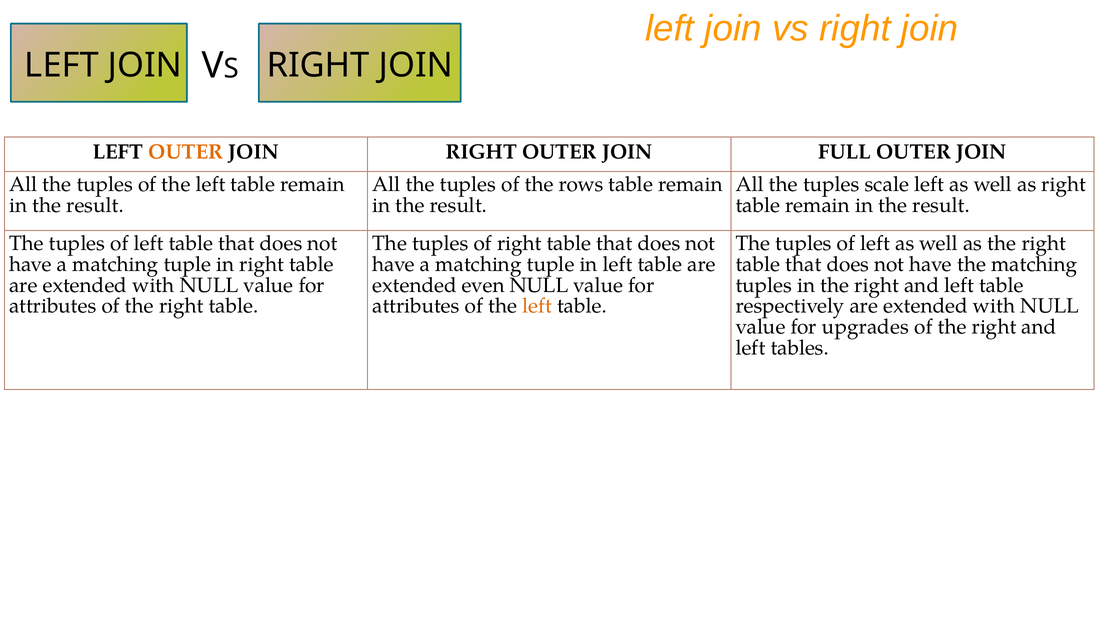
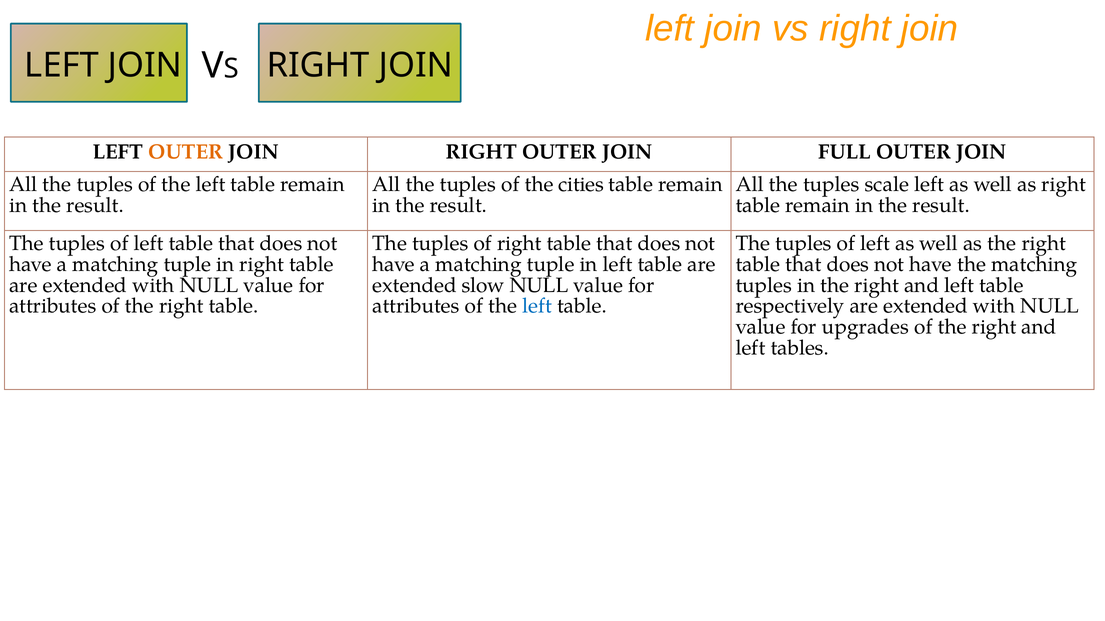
rows: rows -> cities
even: even -> slow
left at (537, 306) colour: orange -> blue
